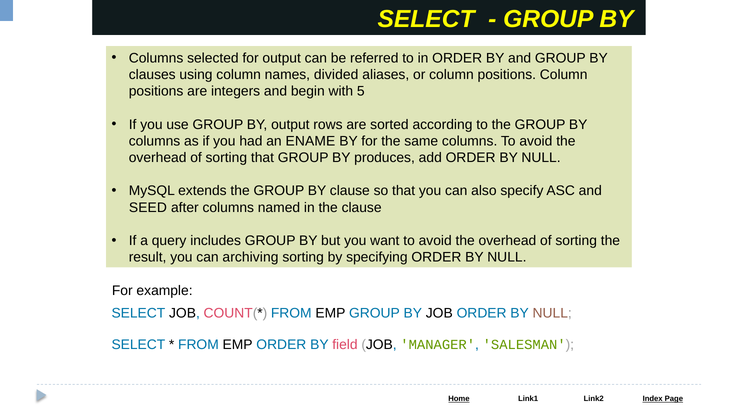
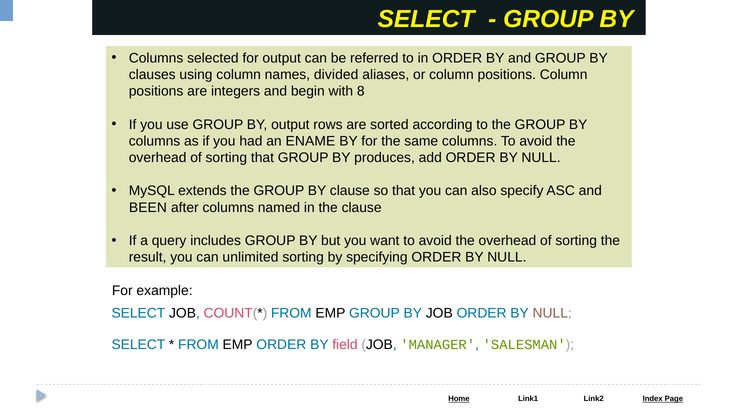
5: 5 -> 8
SEED: SEED -> BEEN
archiving: archiving -> unlimited
